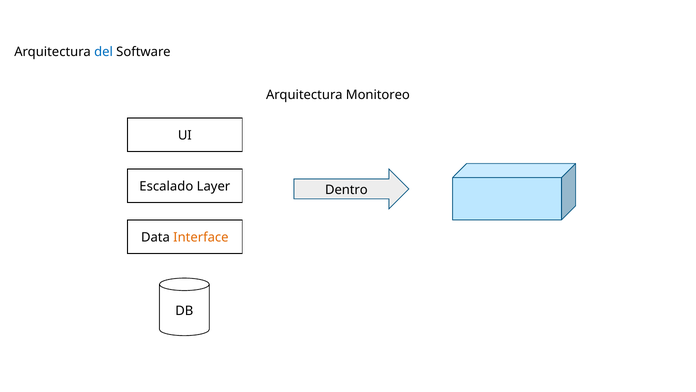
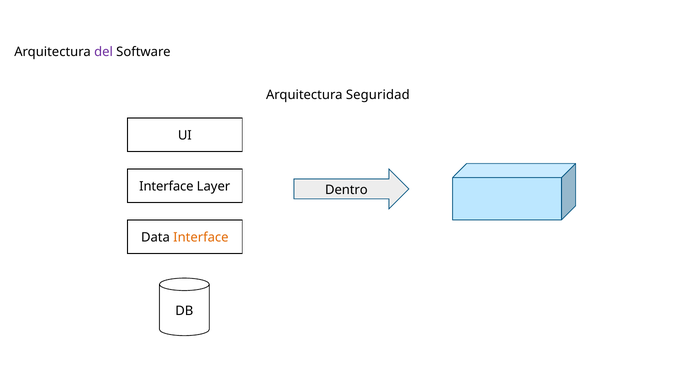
del colour: blue -> purple
Monitoreo: Monitoreo -> Seguridad
Escalado at (166, 186): Escalado -> Interface
